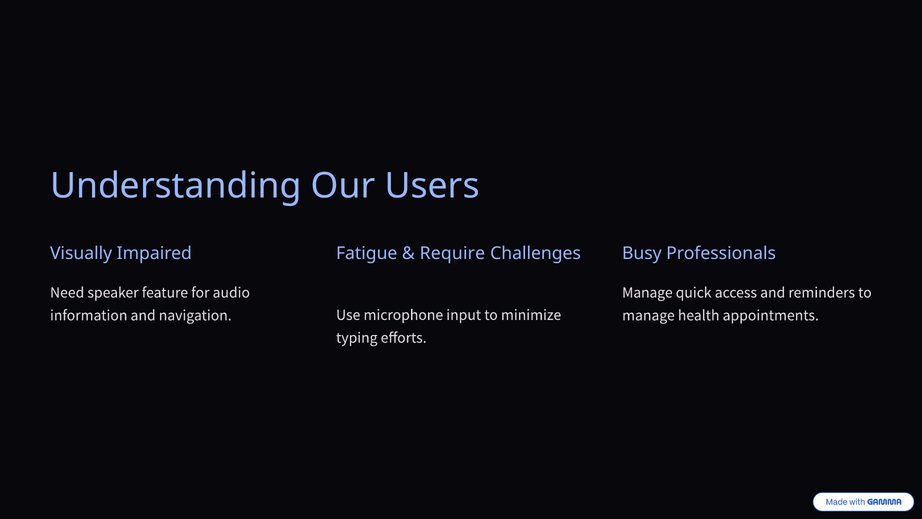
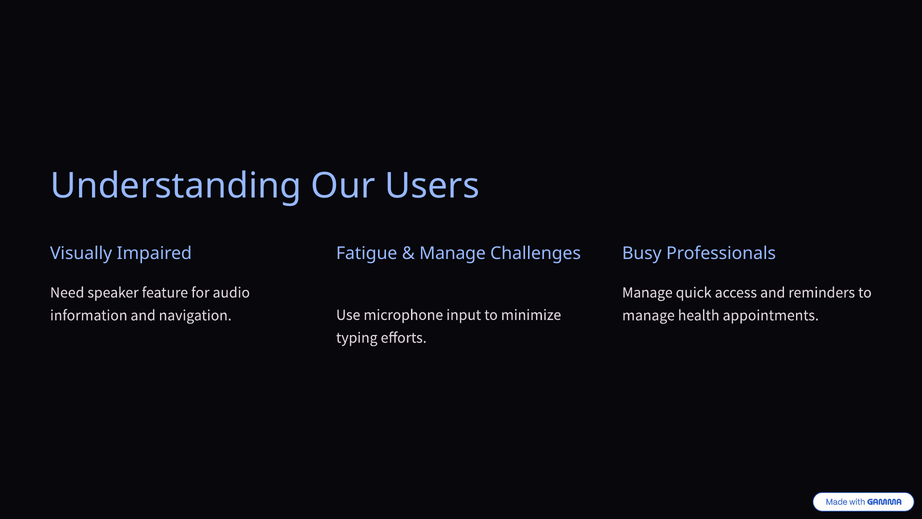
Require at (452, 253): Require -> Manage
